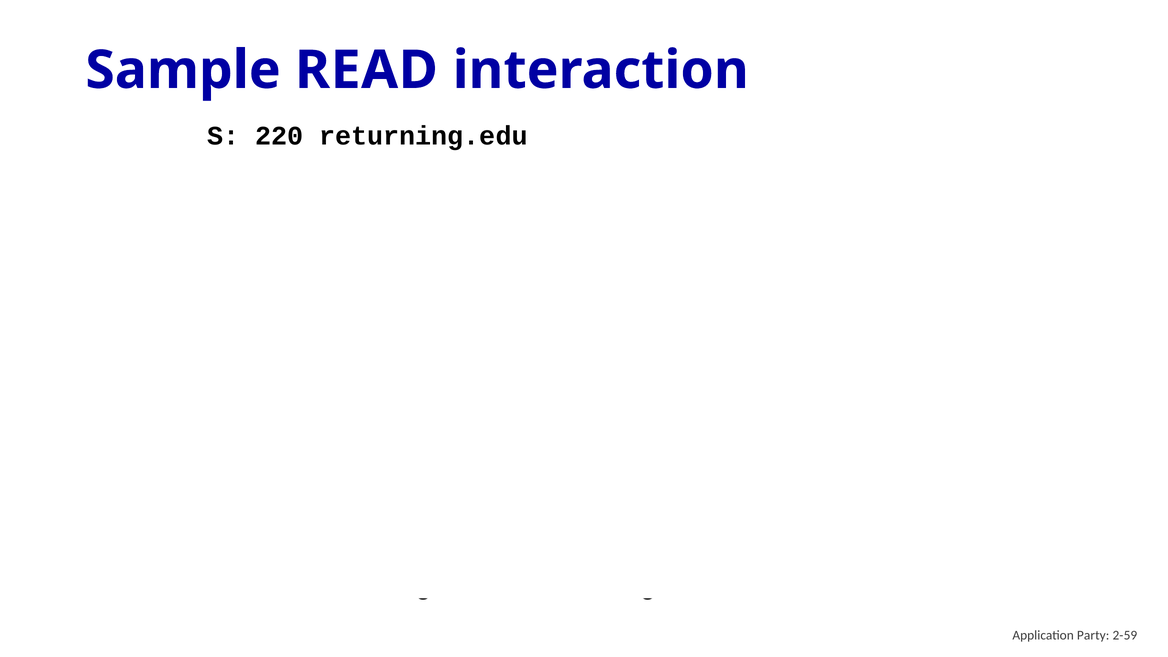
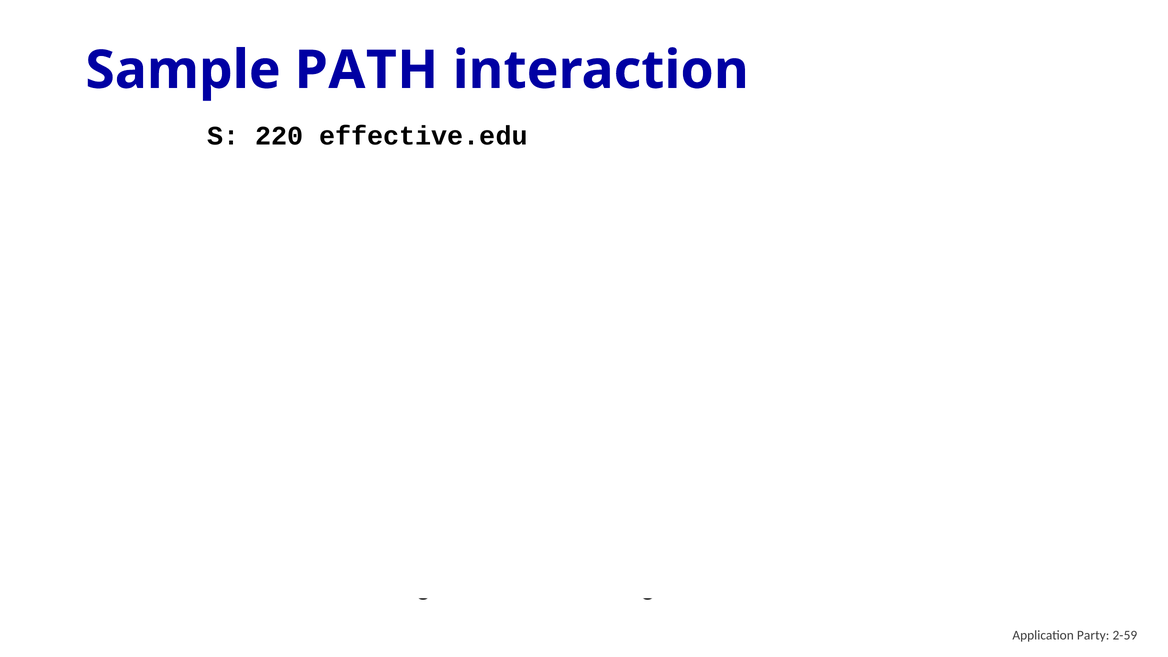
READ: READ -> PATH
returning.edu: returning.edu -> effective.edu
